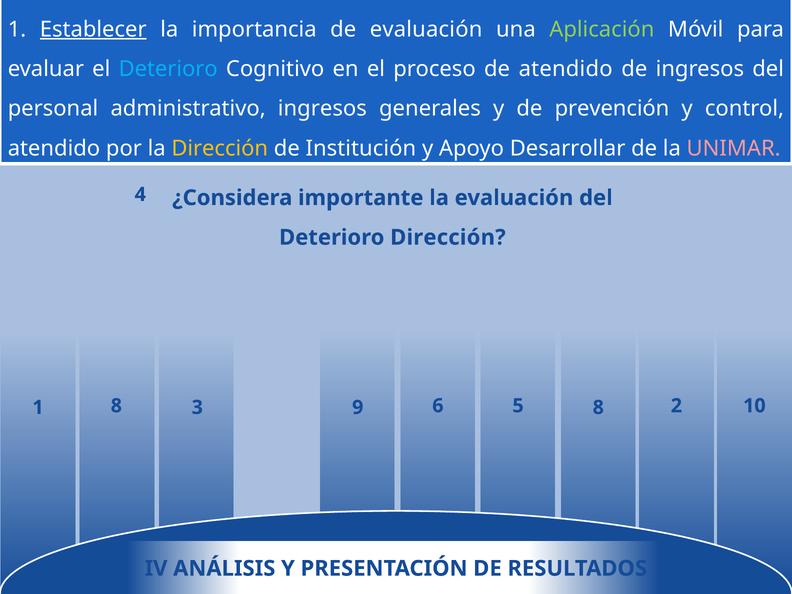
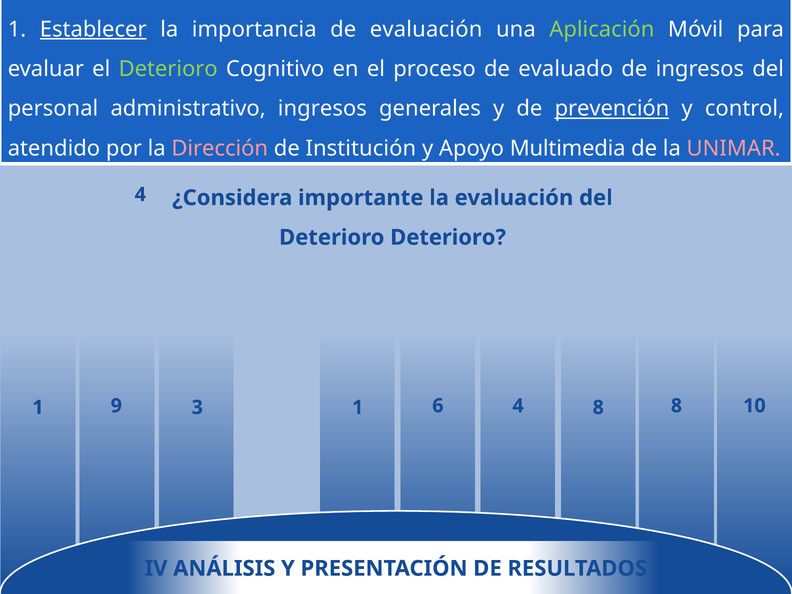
Deterioro at (168, 69) colour: light blue -> light green
de atendido: atendido -> evaluado
prevención underline: none -> present
Dirección at (220, 148) colour: yellow -> pink
Desarrollar: Desarrollar -> Multimedia
Deterioro Dirección: Dirección -> Deterioro
1 8: 8 -> 9
3 9: 9 -> 1
6 5: 5 -> 4
8 2: 2 -> 8
